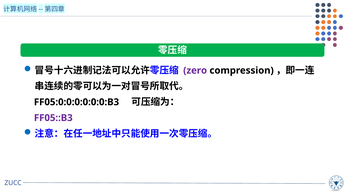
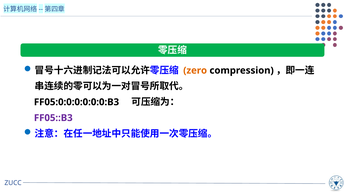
zero colour: purple -> orange
